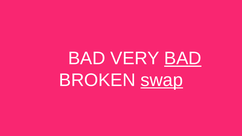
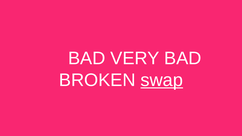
BAD at (183, 58) underline: present -> none
